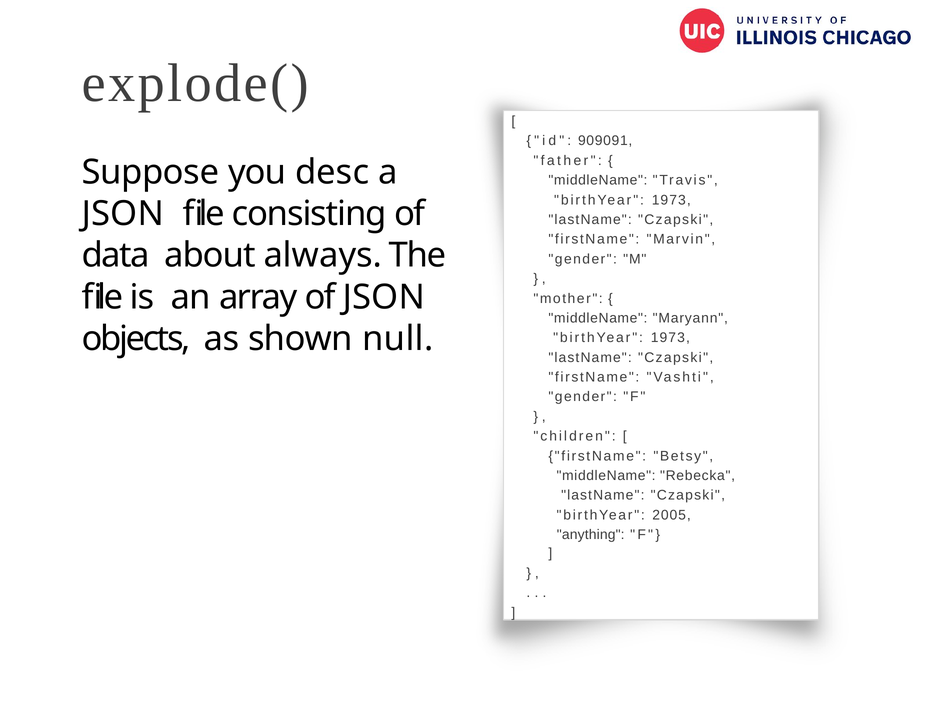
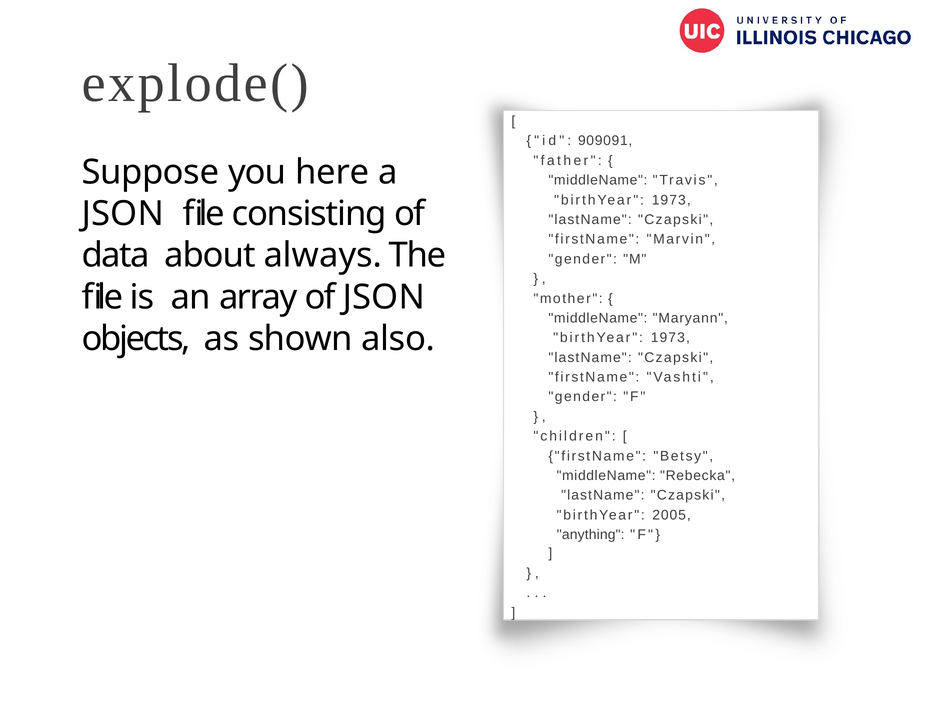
desc: desc -> here
null: null -> also
